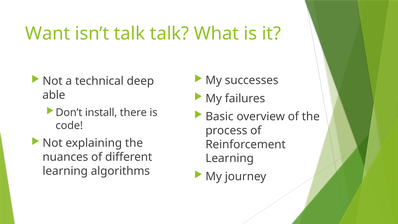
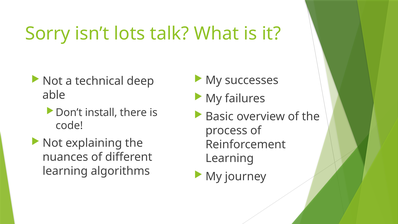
Want: Want -> Sorry
isn’t talk: talk -> lots
